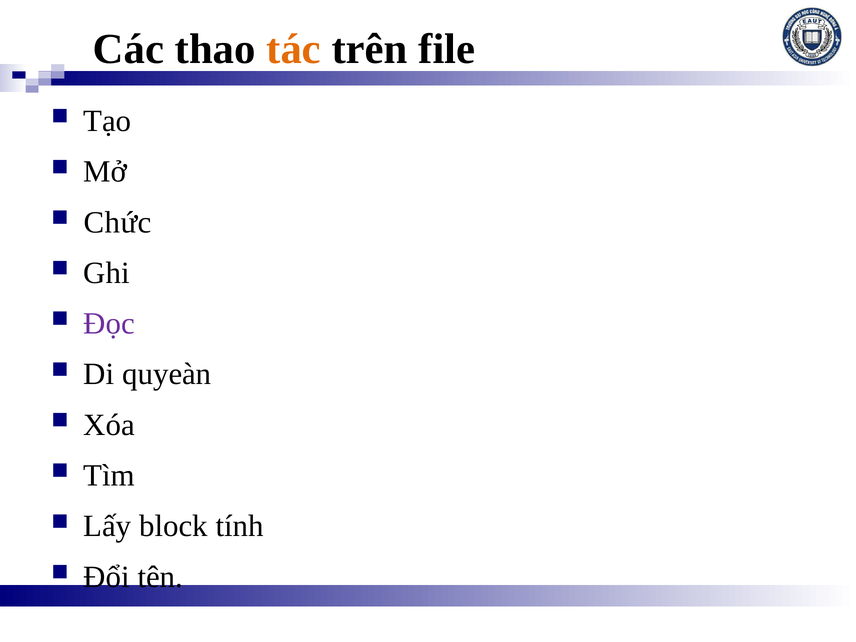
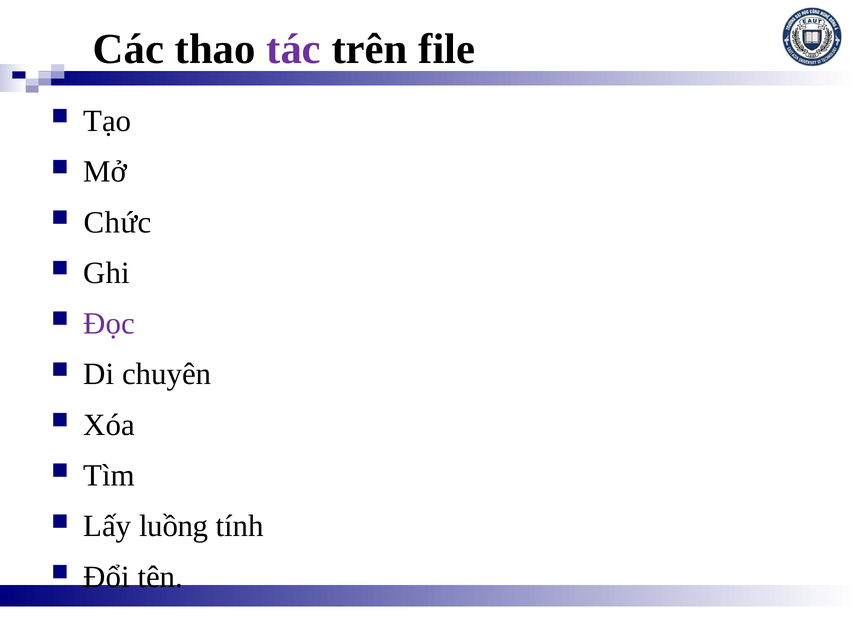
tác colour: orange -> purple
quyeàn: quyeàn -> chuyên
block: block -> luồng
